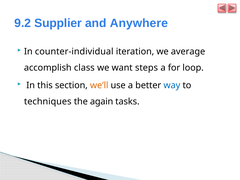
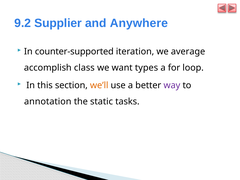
counter-individual: counter-individual -> counter-supported
steps: steps -> types
way colour: blue -> purple
techniques: techniques -> annotation
again: again -> static
